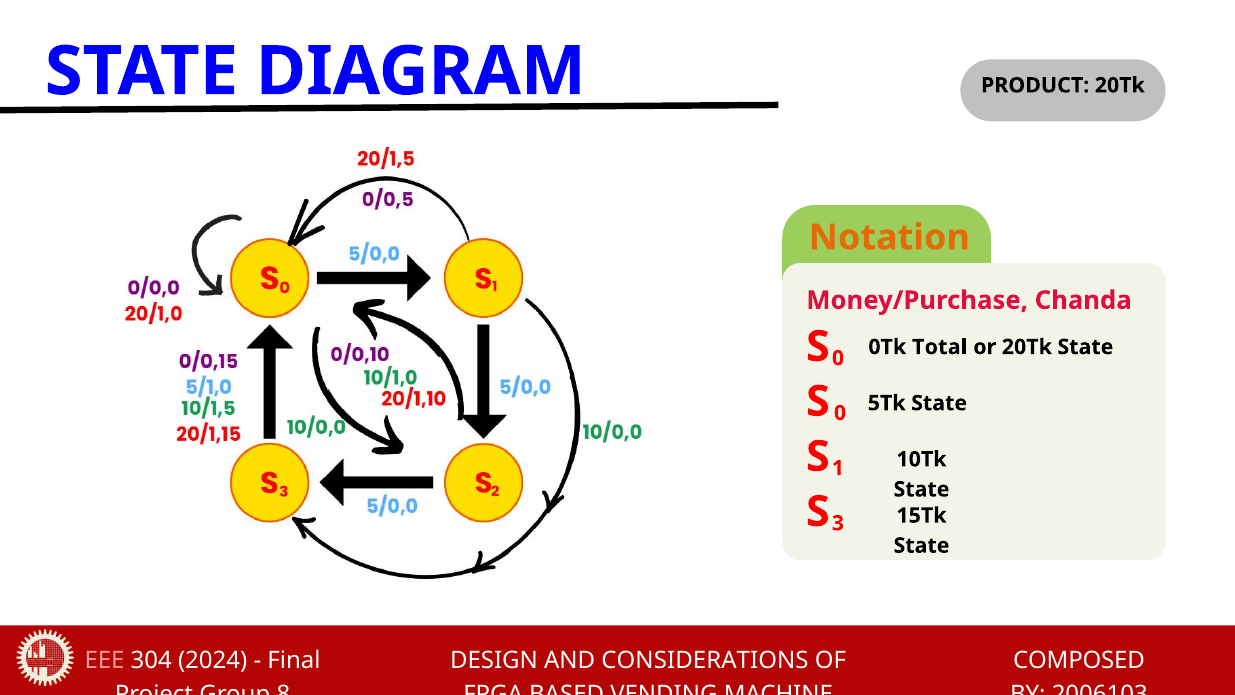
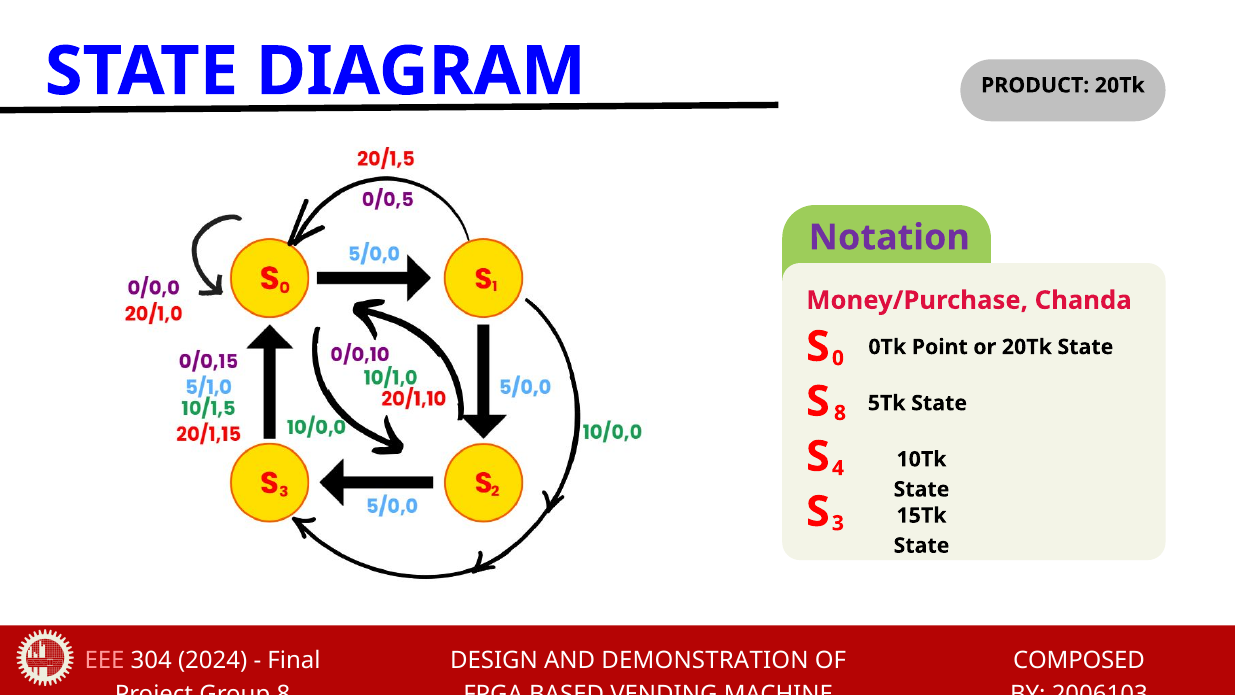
Notation colour: orange -> purple
Total: Total -> Point
0 at (840, 413): 0 -> 8
1: 1 -> 4
CONSIDERATIONS: CONSIDERATIONS -> DEMONSTRATION
